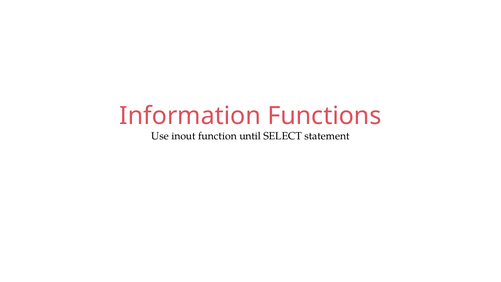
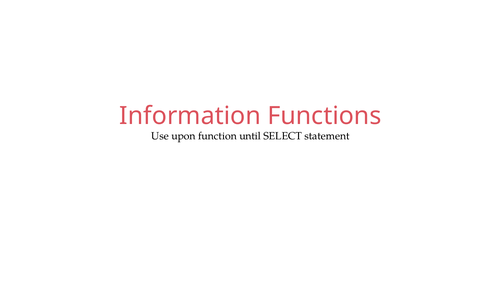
inout: inout -> upon
